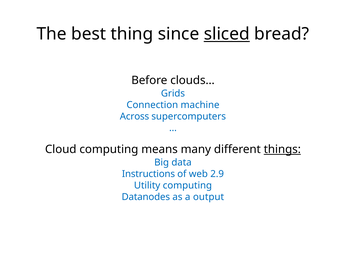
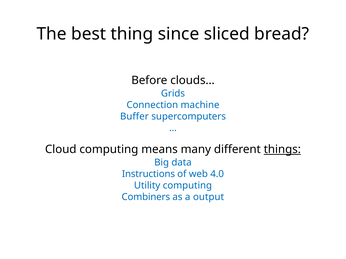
sliced underline: present -> none
Across: Across -> Buffer
2.9: 2.9 -> 4.0
Datanodes: Datanodes -> Combiners
